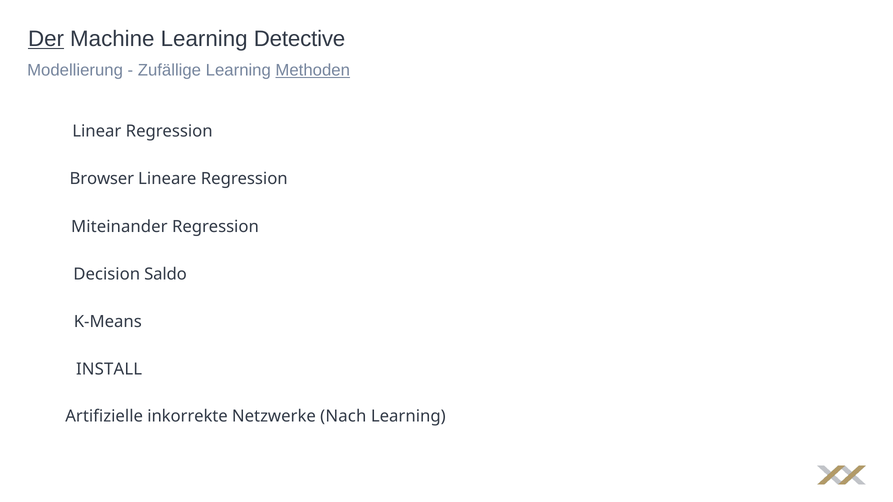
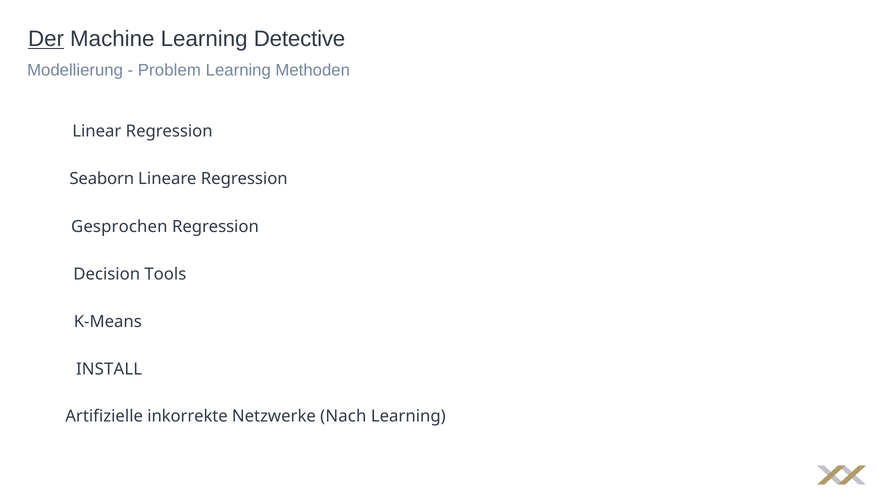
Zufällige: Zufällige -> Problem
Methoden underline: present -> none
Browser: Browser -> Seaborn
Miteinander: Miteinander -> Gesprochen
Saldo: Saldo -> Tools
